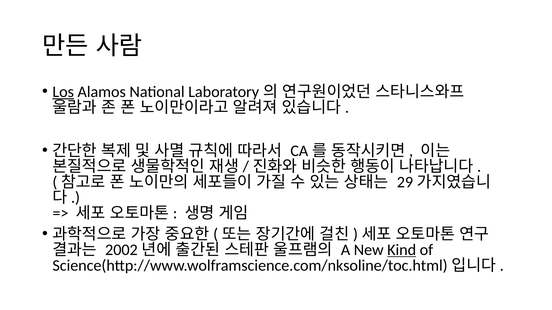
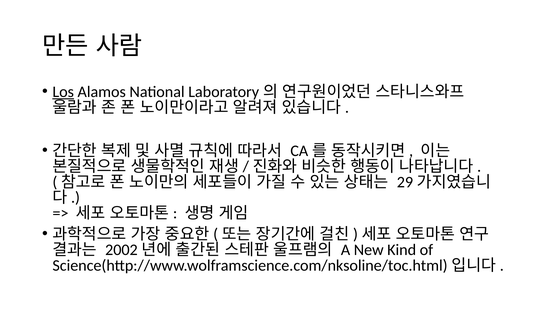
Kind underline: present -> none
